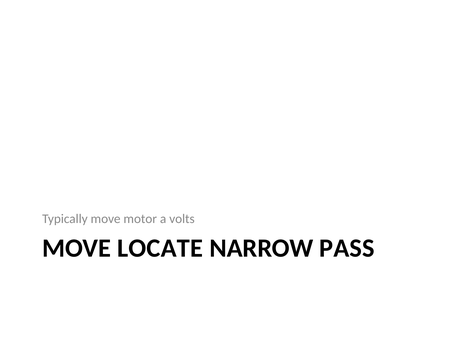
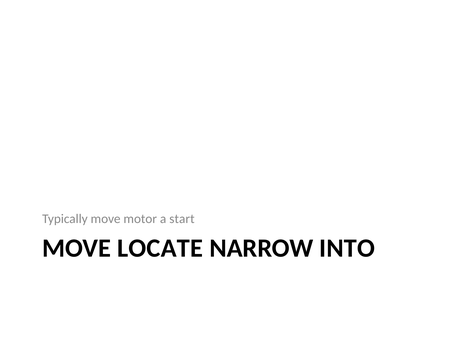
volts: volts -> start
PASS: PASS -> INTO
